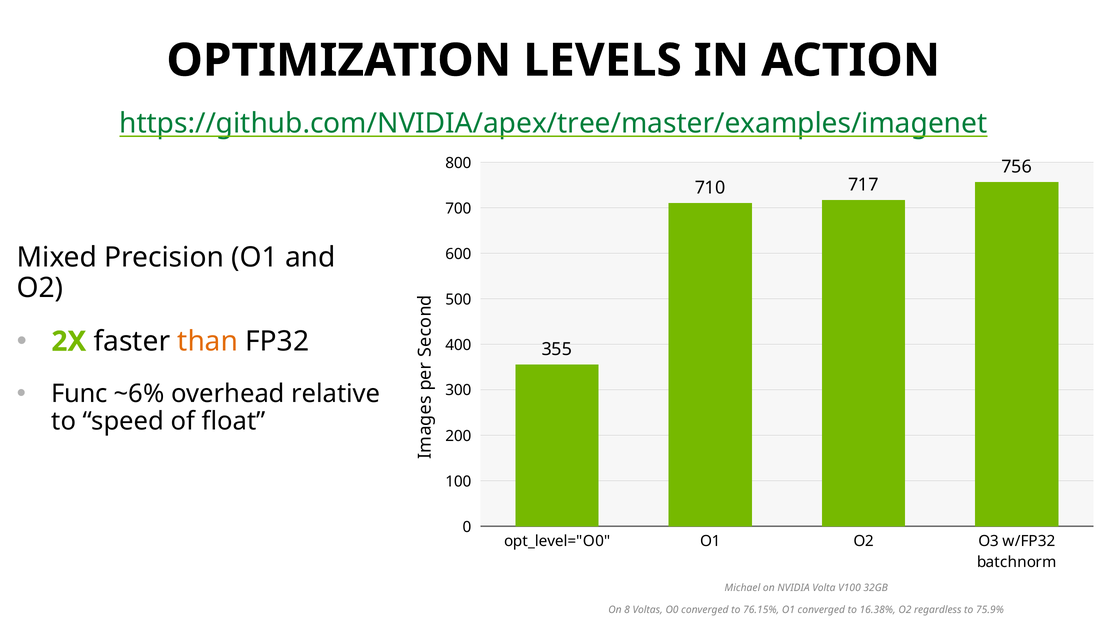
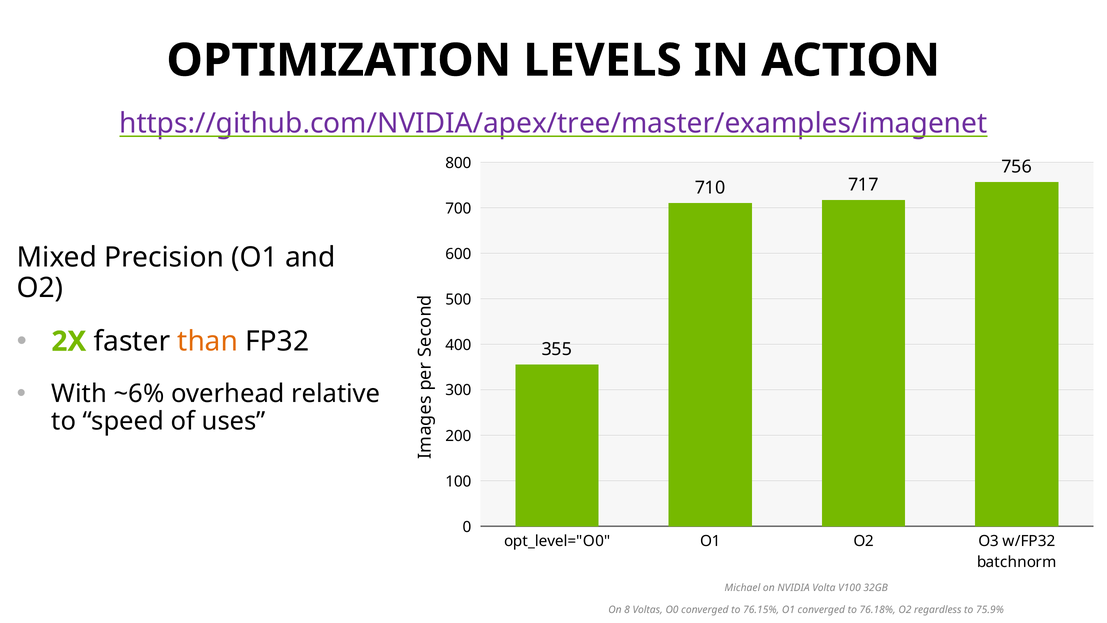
https://github.com/NVIDIA/apex/tree/master/examples/imagenet colour: green -> purple
Func: Func -> With
float: float -> uses
16.38%: 16.38% -> 76.18%
